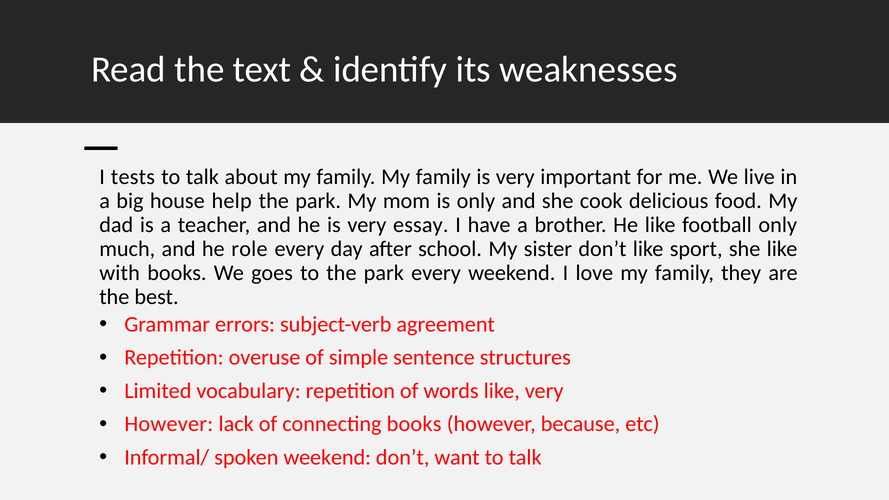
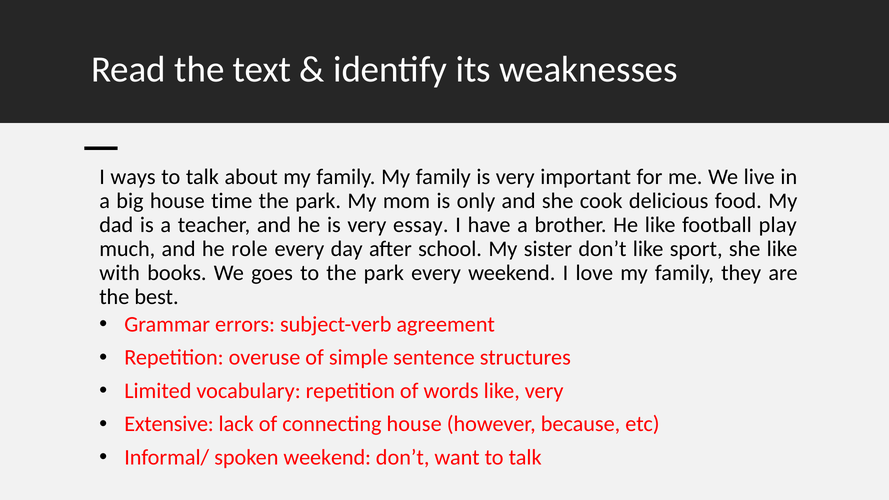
tests: tests -> ways
help: help -> time
football only: only -> play
However at (169, 424): However -> Extensive
connecting books: books -> house
